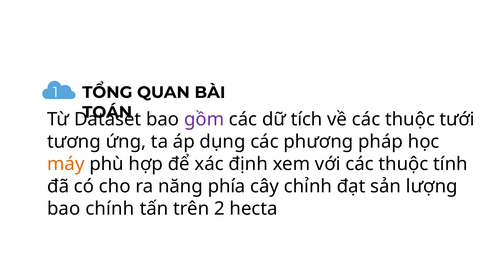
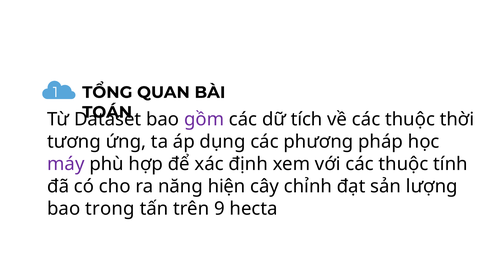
tưới: tưới -> thời
máy colour: orange -> purple
phía: phía -> hiện
chính: chính -> trong
2: 2 -> 9
